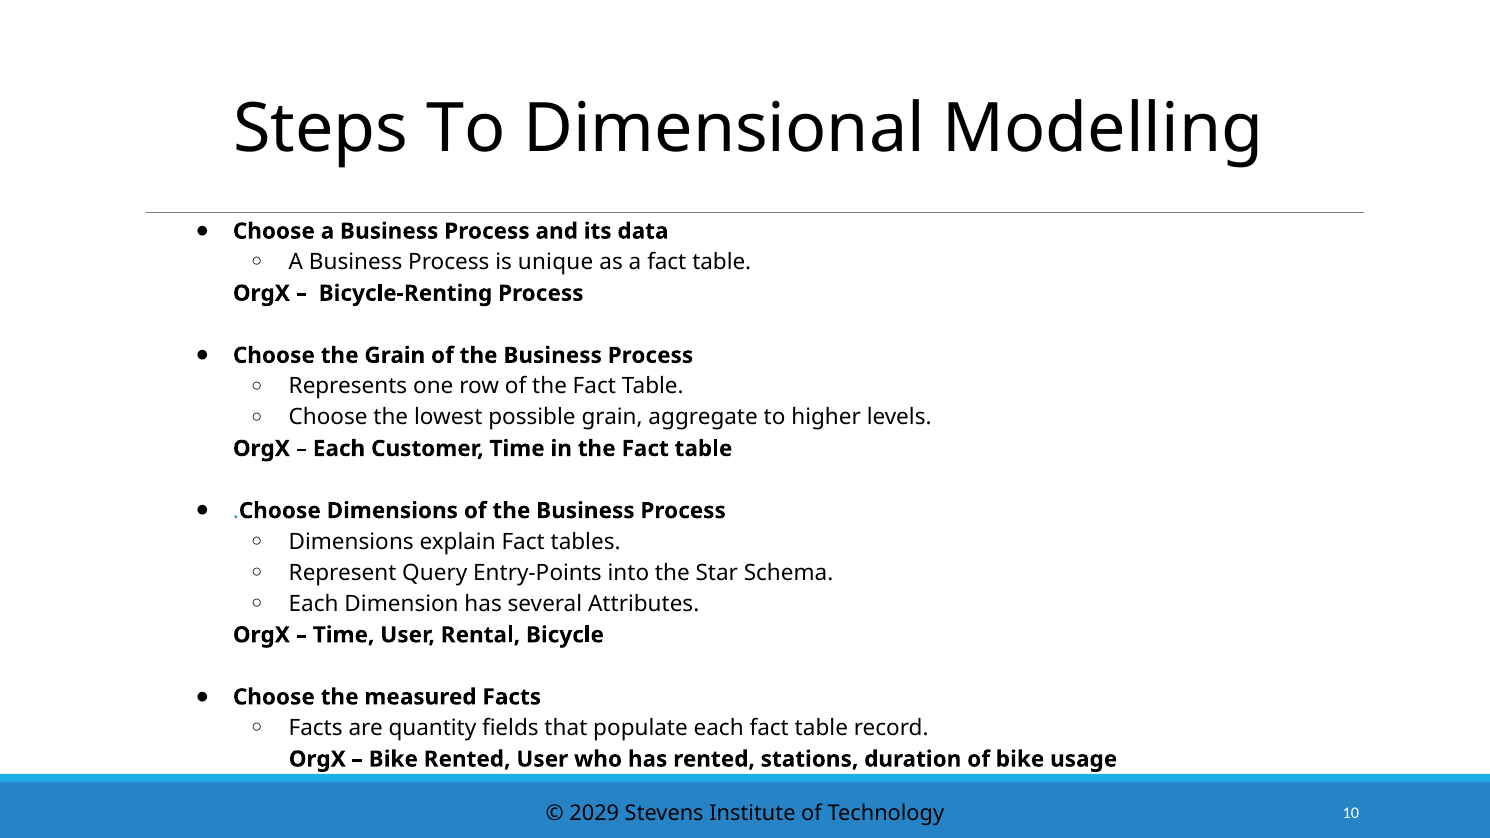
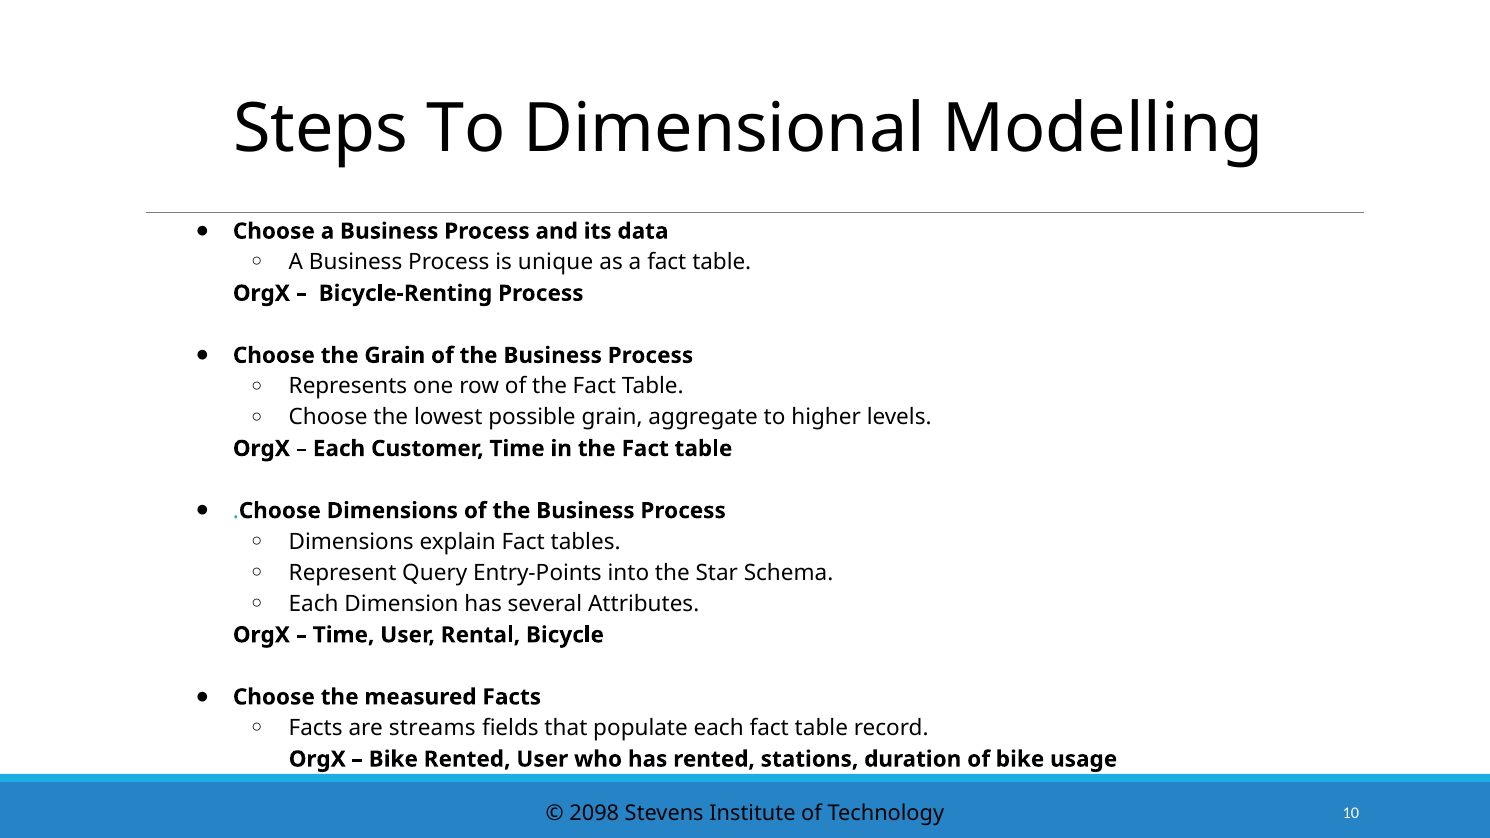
quantity: quantity -> streams
2029: 2029 -> 2098
